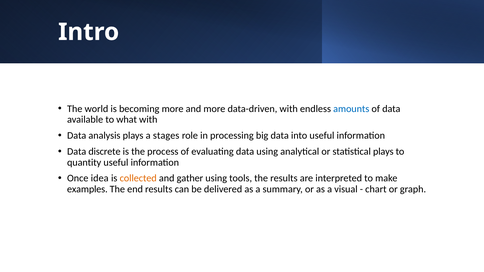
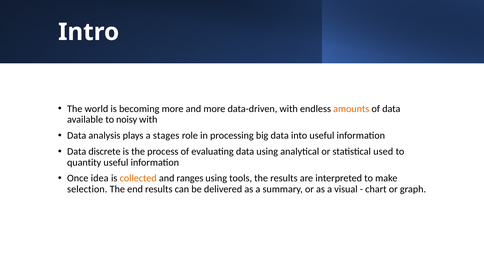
amounts colour: blue -> orange
what: what -> noisy
statistical plays: plays -> used
gather: gather -> ranges
examples: examples -> selection
